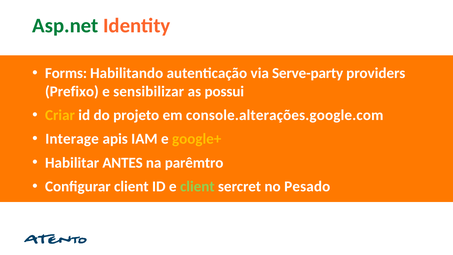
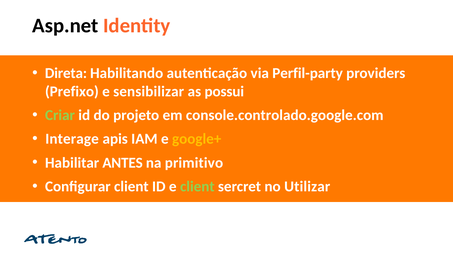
Asp.net colour: green -> black
Forms: Forms -> Direta
Serve-party: Serve-party -> Perfil-party
Criar colour: yellow -> light green
console.alterações.google.com: console.alterações.google.com -> console.controlado.google.com
parêmtro: parêmtro -> primitivo
Pesado: Pesado -> Utilizar
